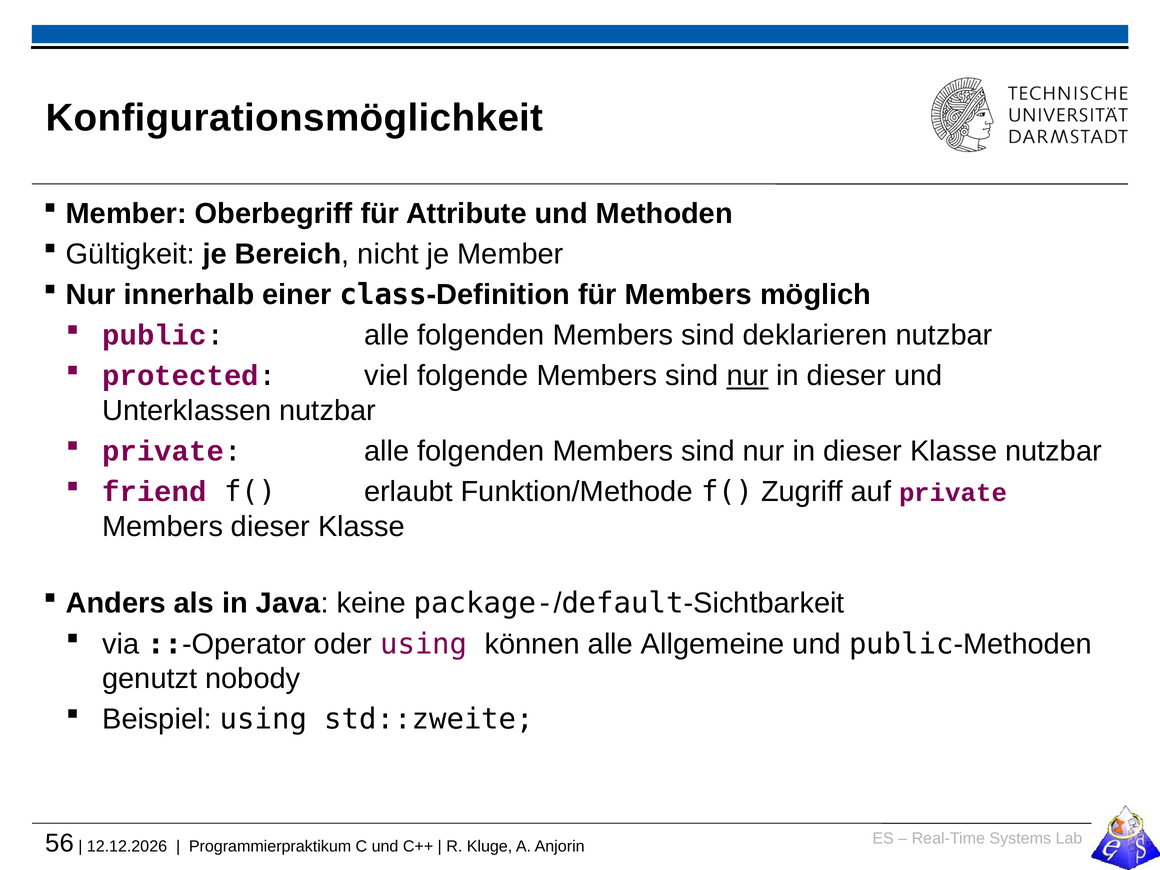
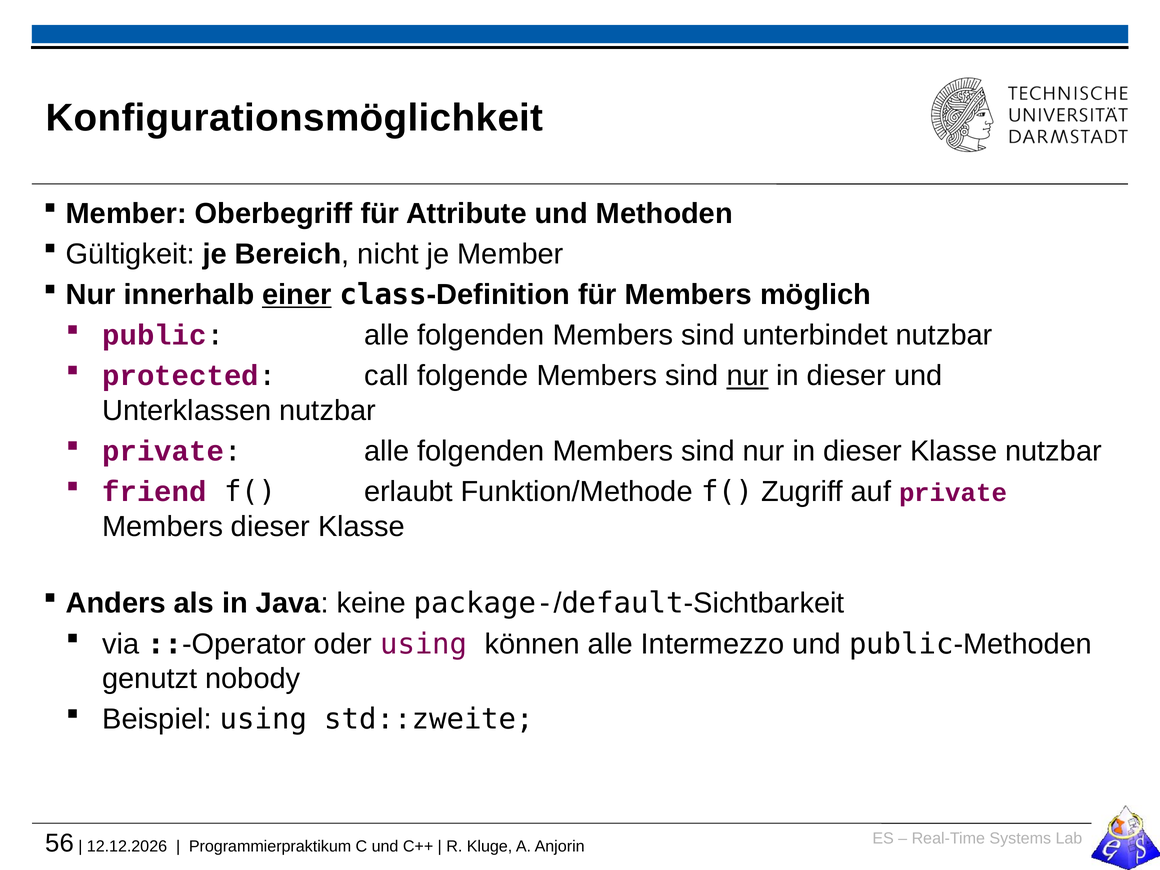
einer underline: none -> present
deklarieren: deklarieren -> unterbindet
viel: viel -> call
Allgemeine: Allgemeine -> Intermezzo
